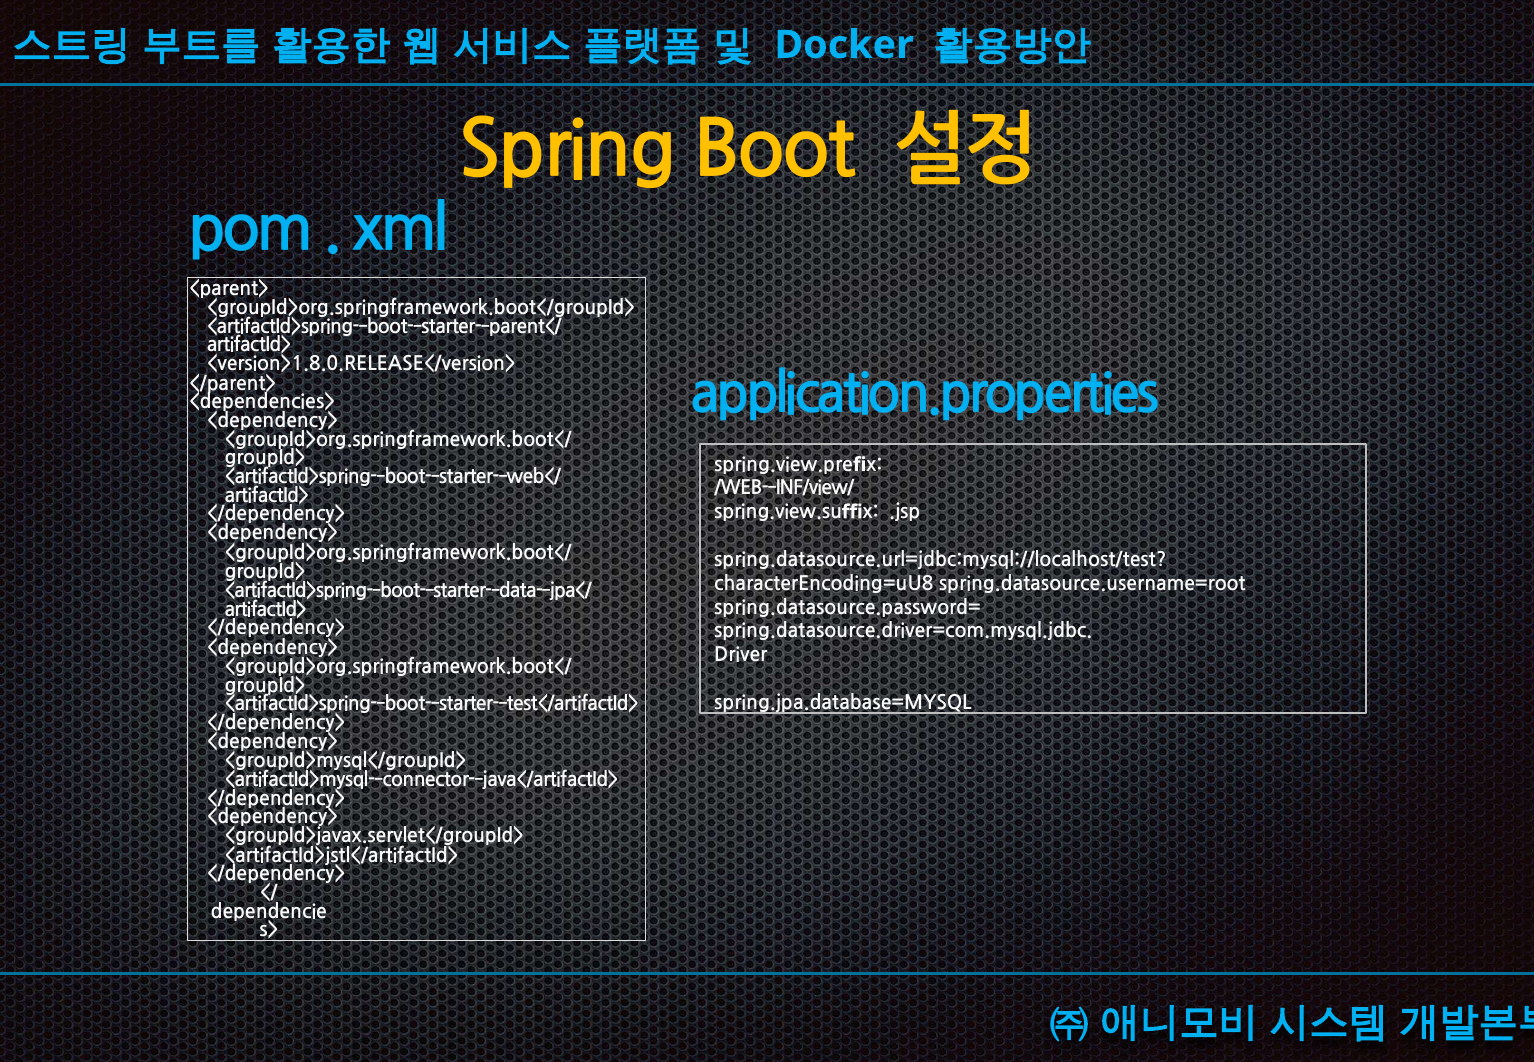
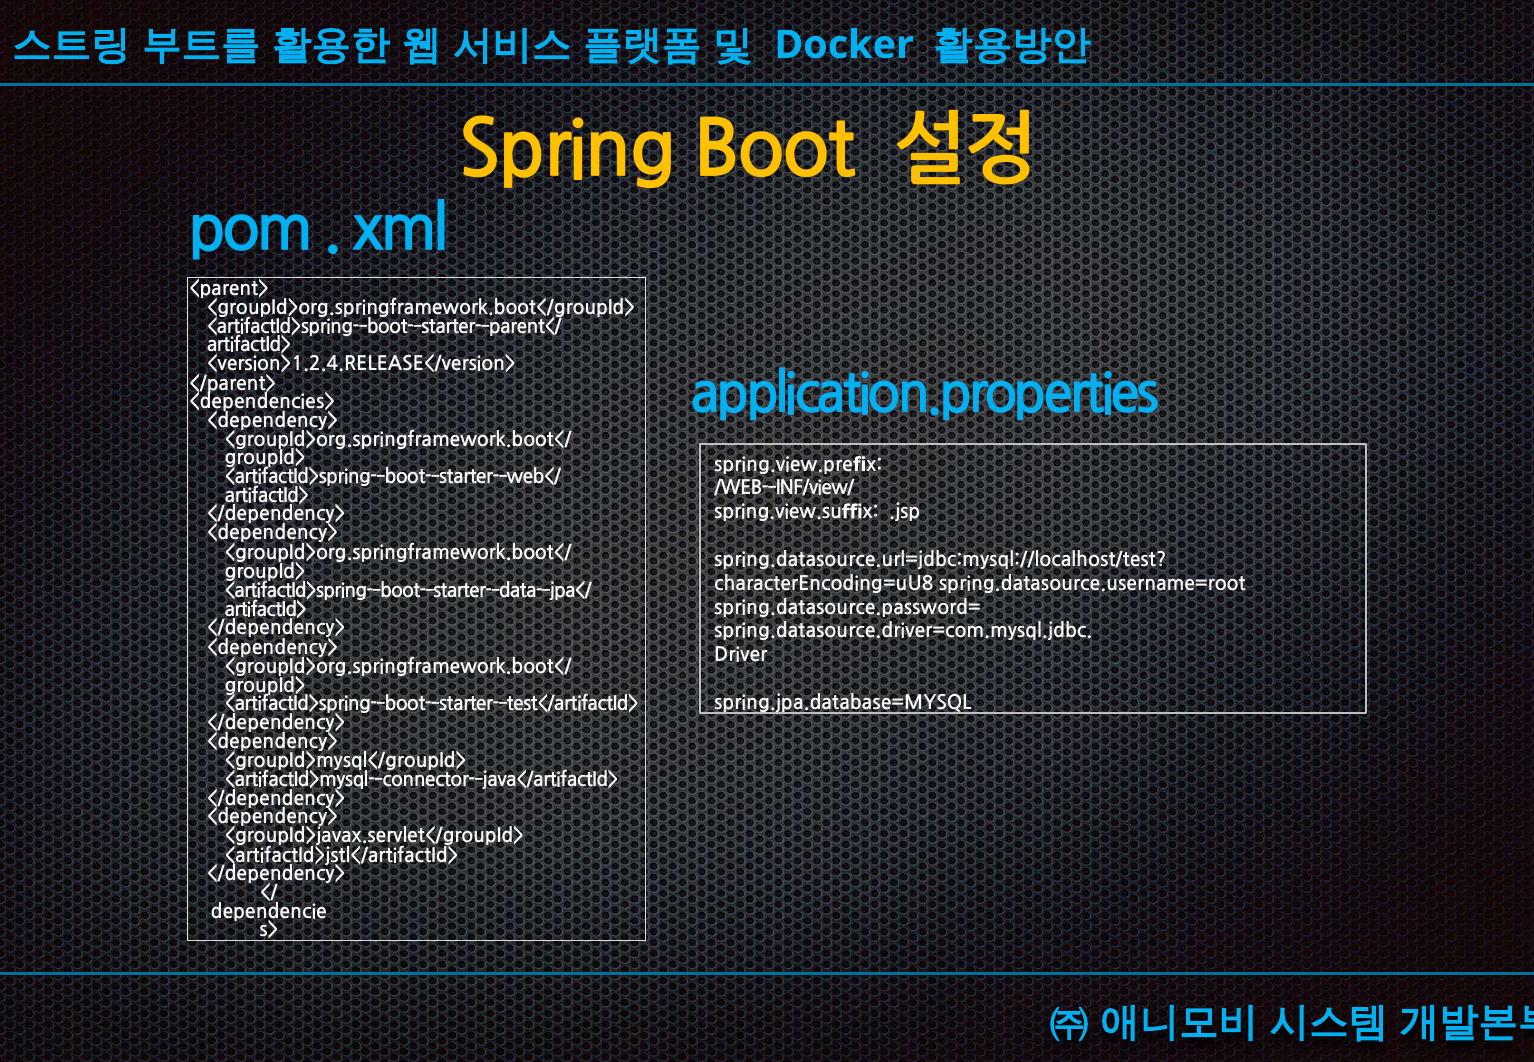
<version>1.8.0.RELEASE</version>: <version>1.8.0.RELEASE</version> -> <version>1.2.4.RELEASE</version>
